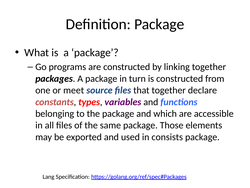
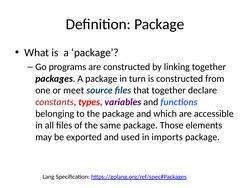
consists: consists -> imports
